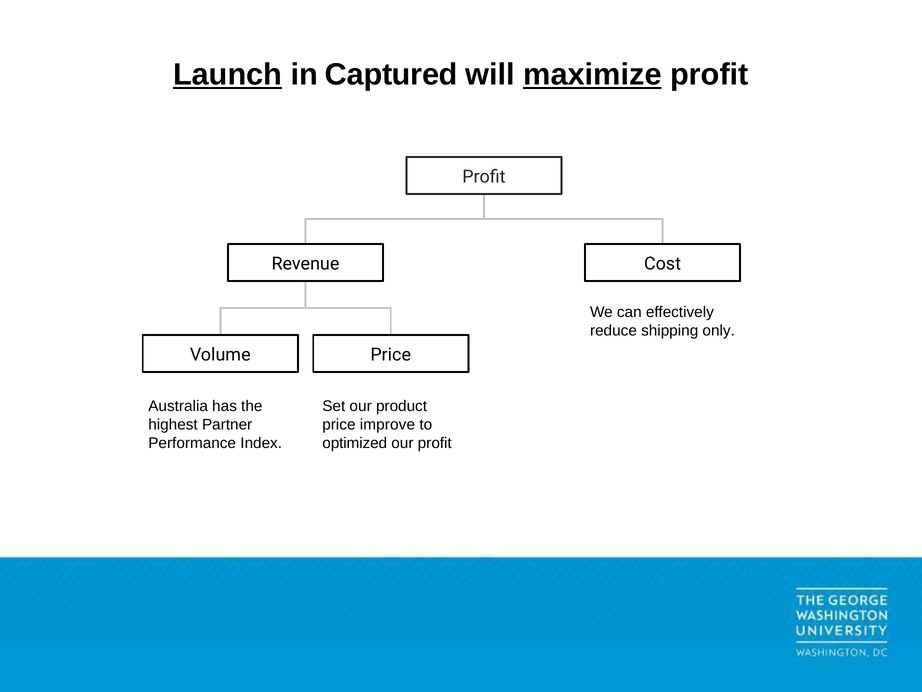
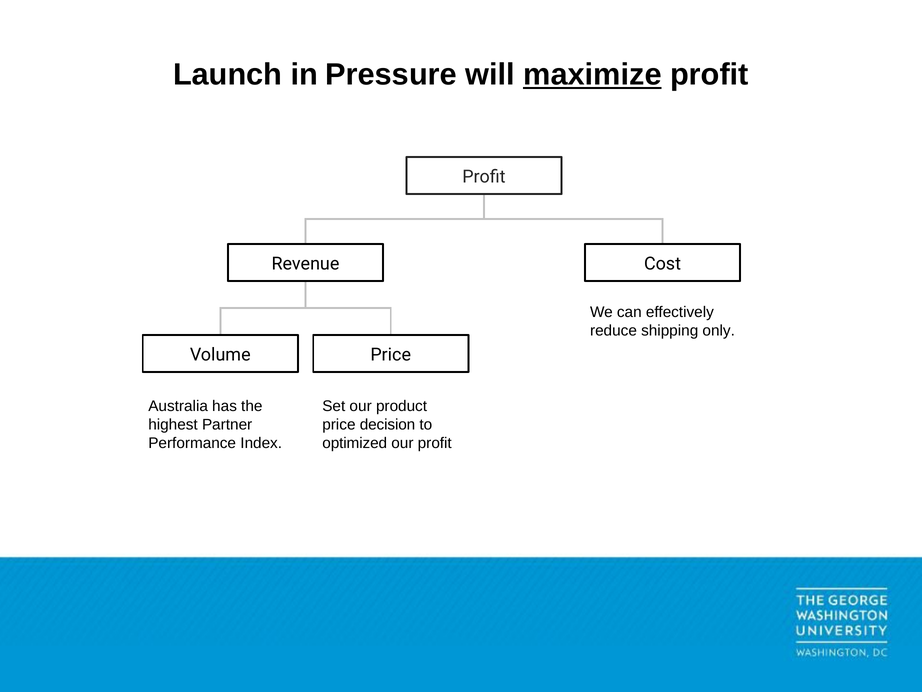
Launch underline: present -> none
Captured: Captured -> Pressure
improve: improve -> decision
